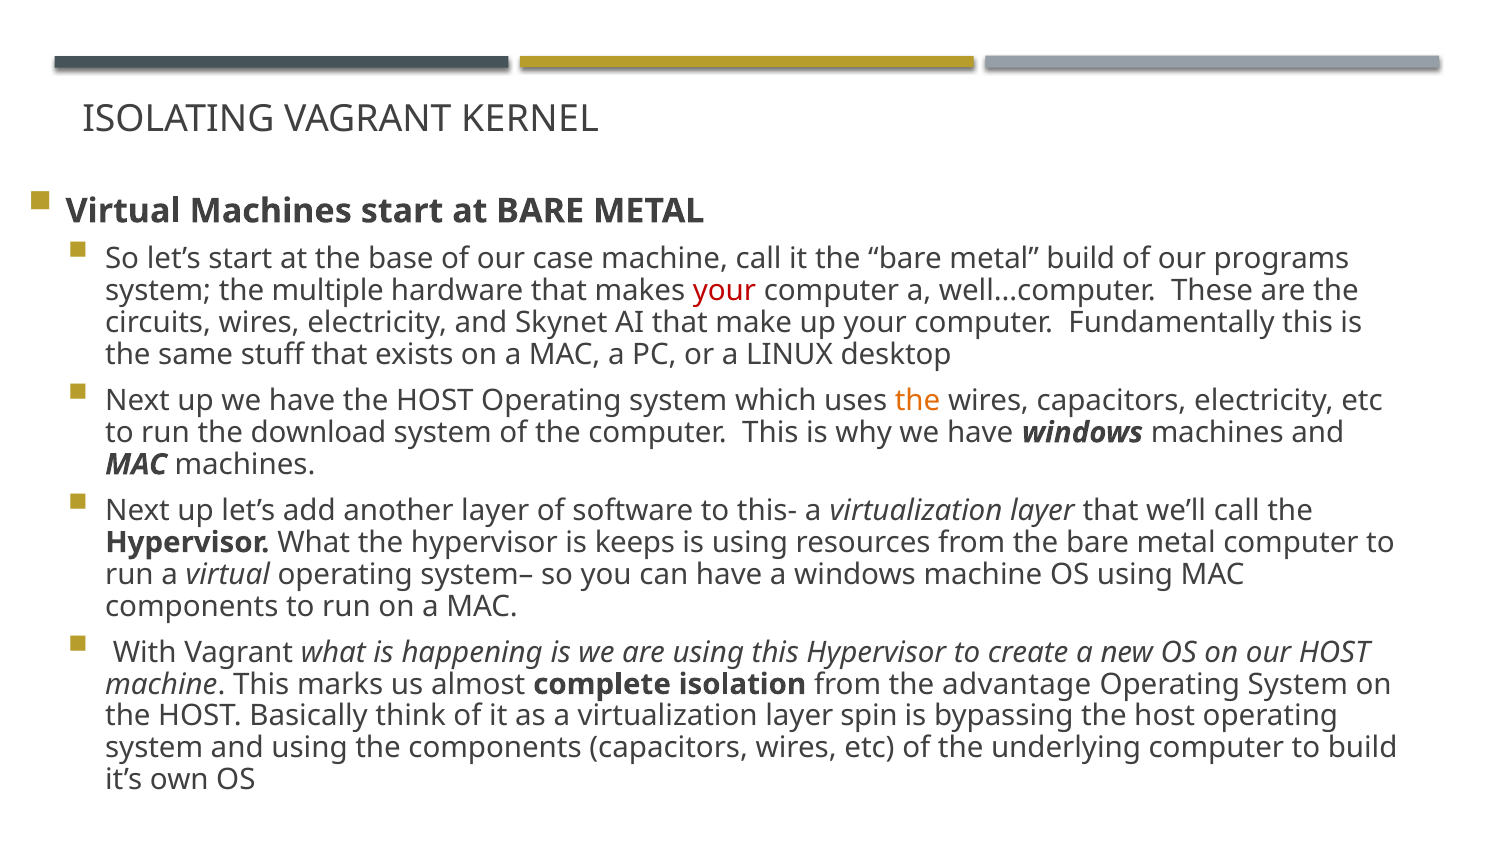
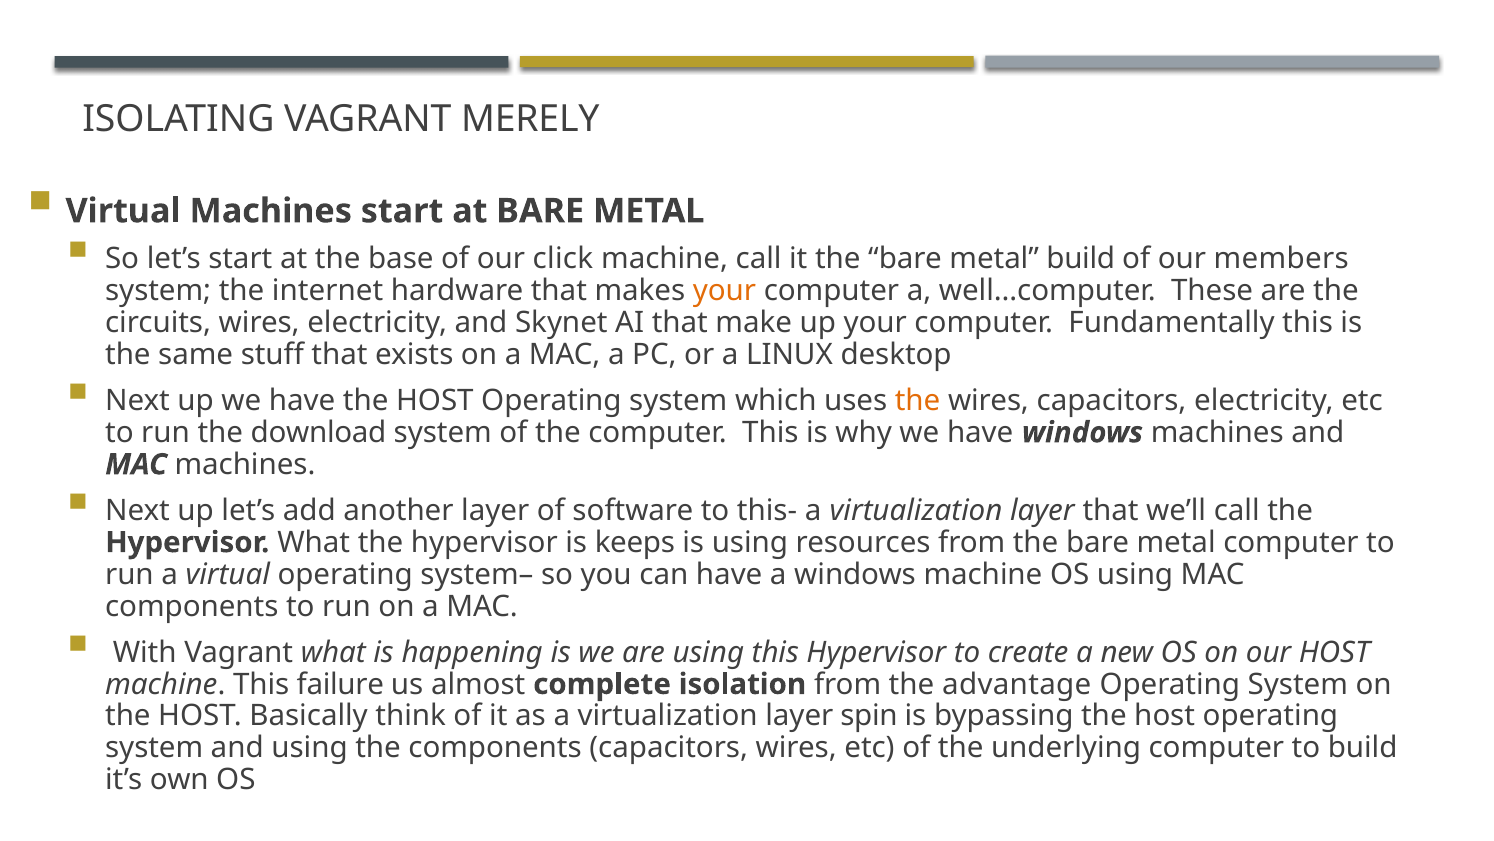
KERNEL: KERNEL -> MERELY
case: case -> click
programs: programs -> members
multiple: multiple -> internet
your at (724, 291) colour: red -> orange
marks: marks -> failure
